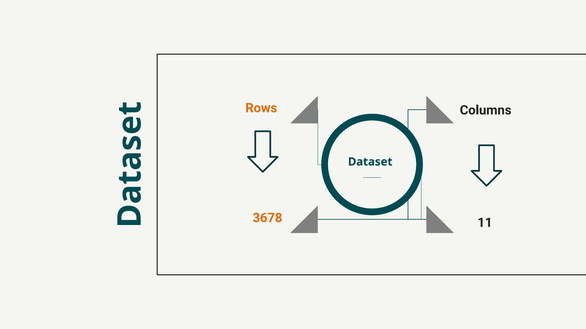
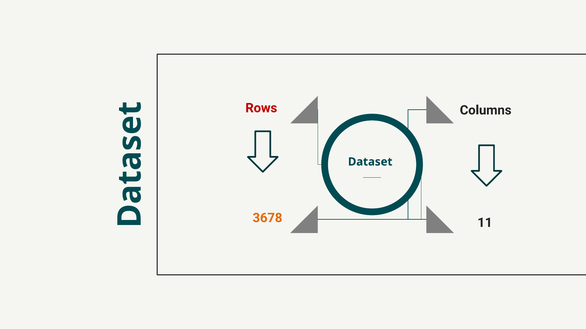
Rows colour: orange -> red
